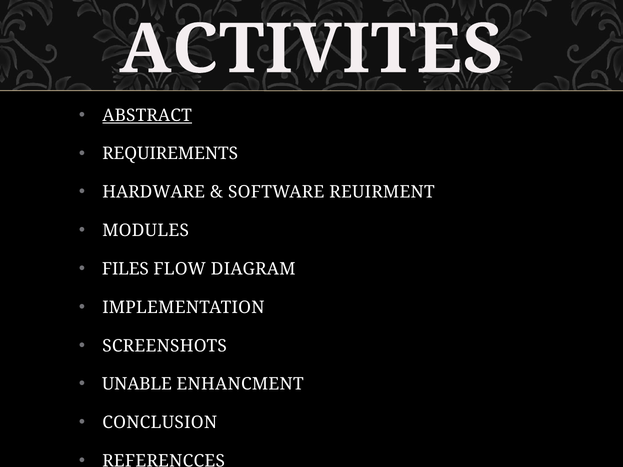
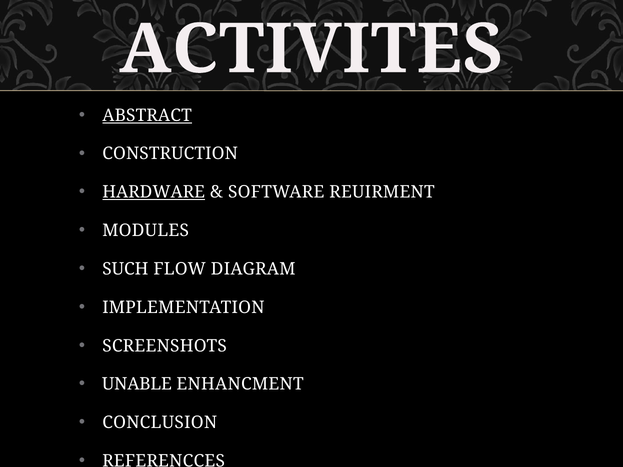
REQUIREMENTS: REQUIREMENTS -> CONSTRUCTION
HARDWARE underline: none -> present
FILES: FILES -> SUCH
